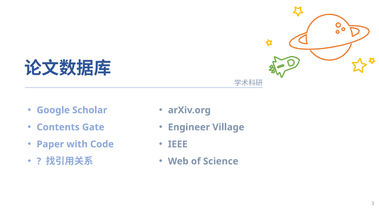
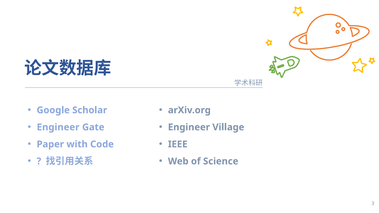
Contents at (58, 127): Contents -> Engineer
